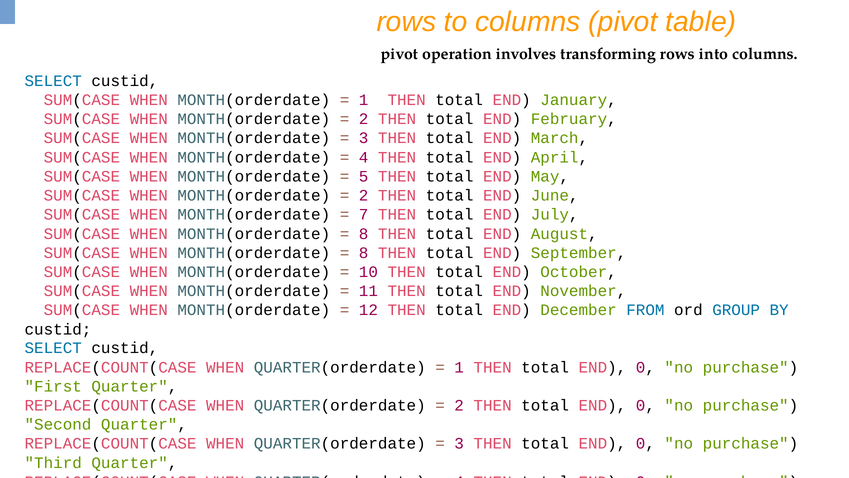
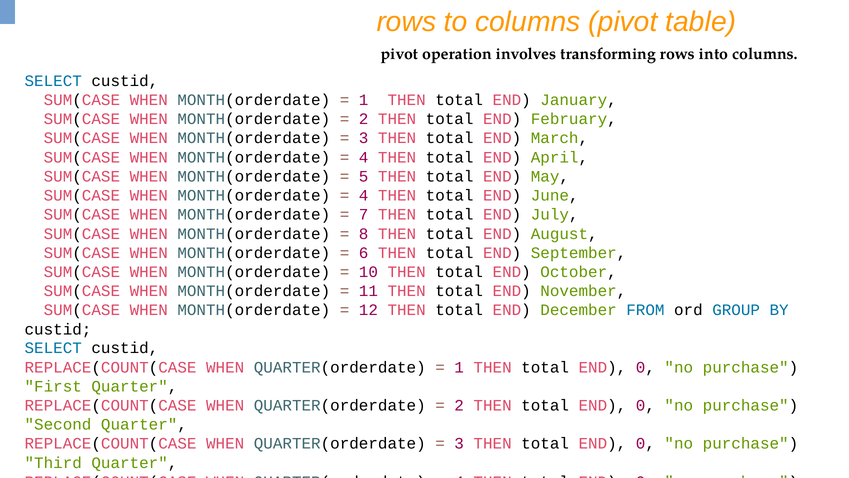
2 at (364, 195): 2 -> 4
8 at (364, 253): 8 -> 6
